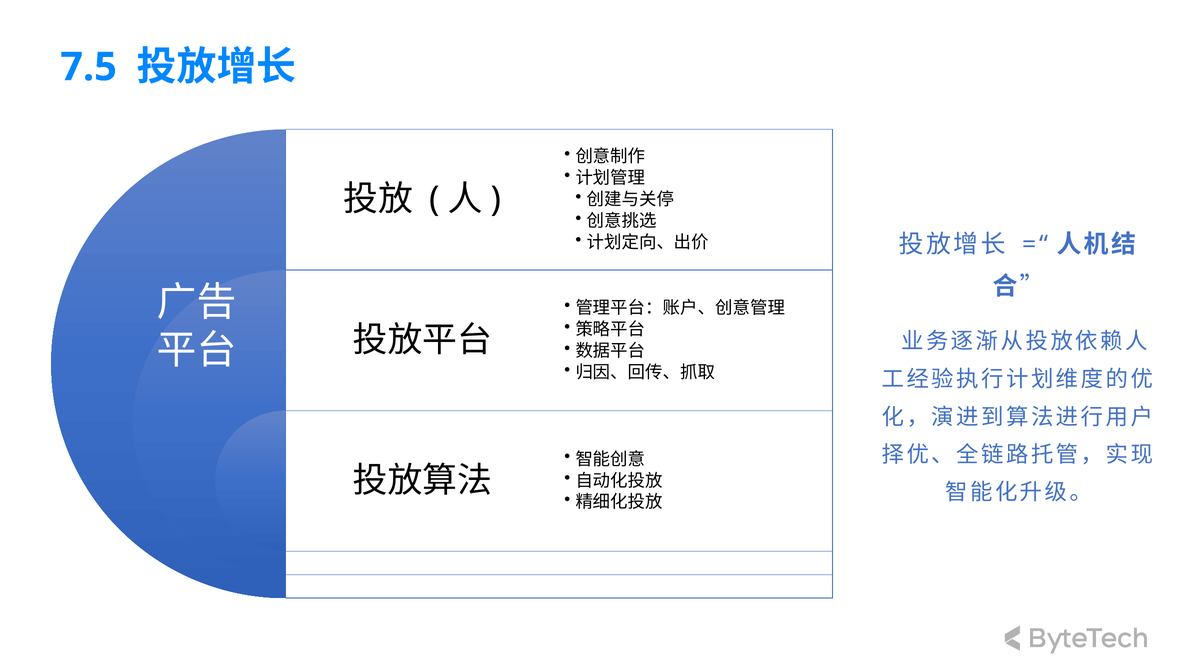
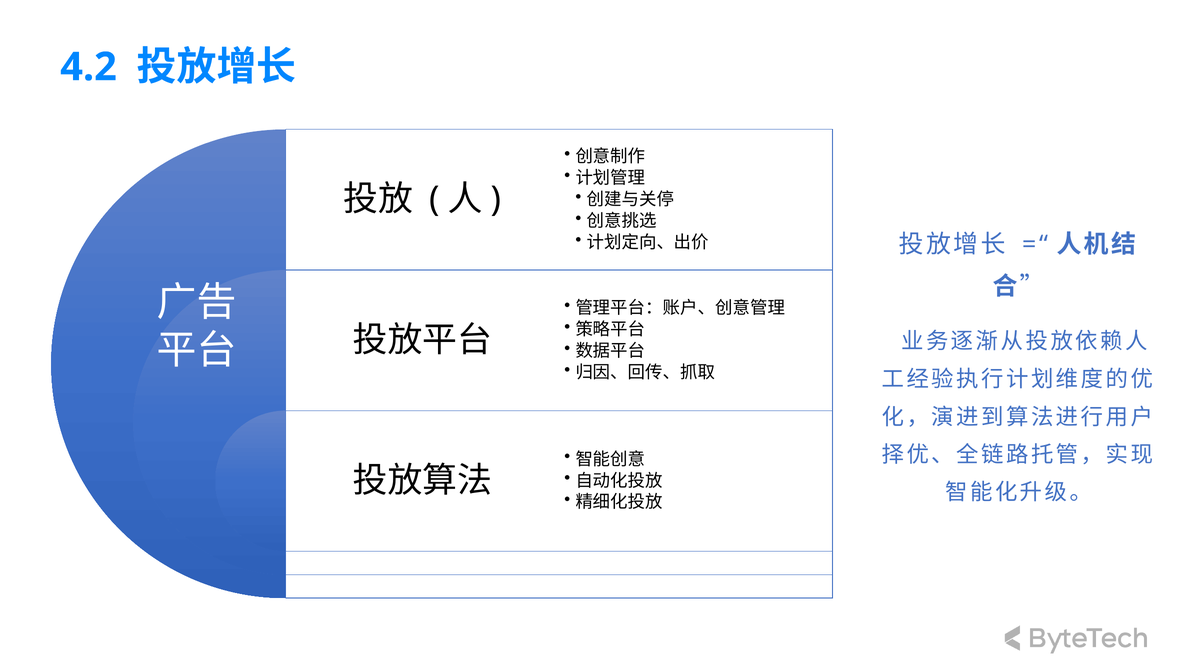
7.5: 7.5 -> 4.2
